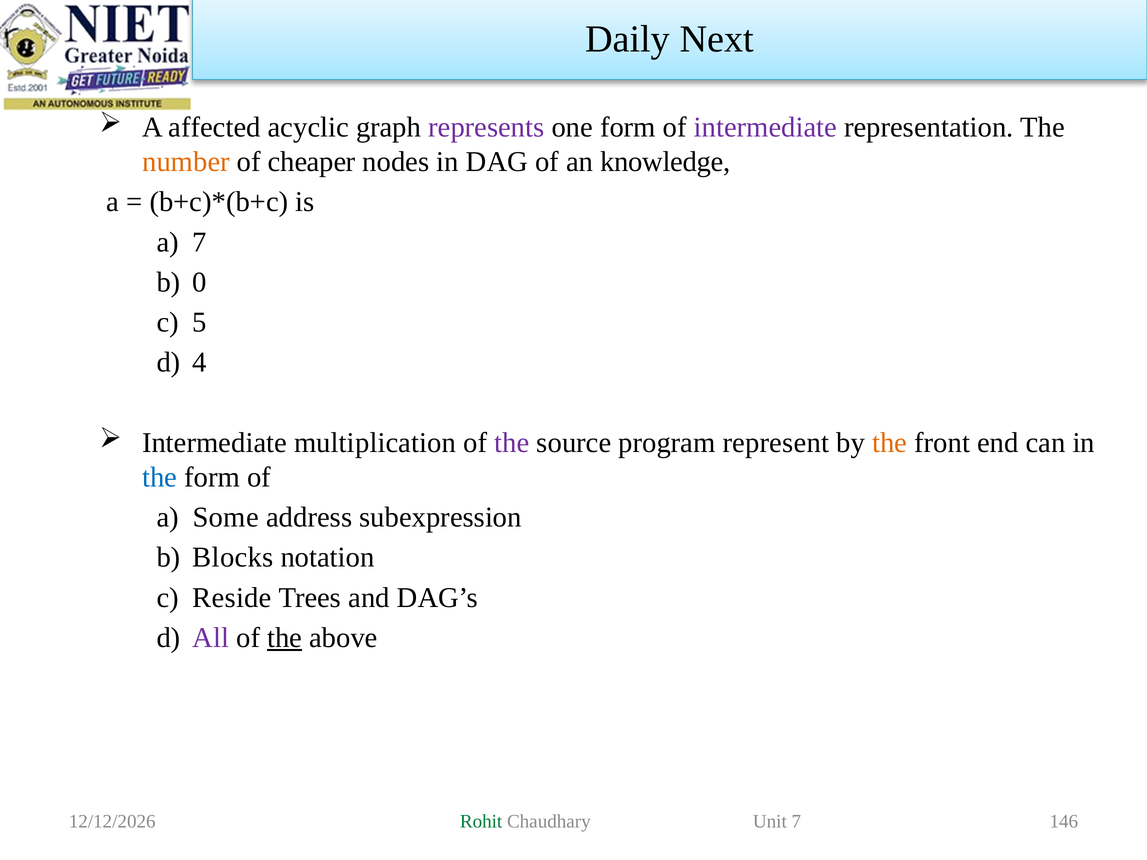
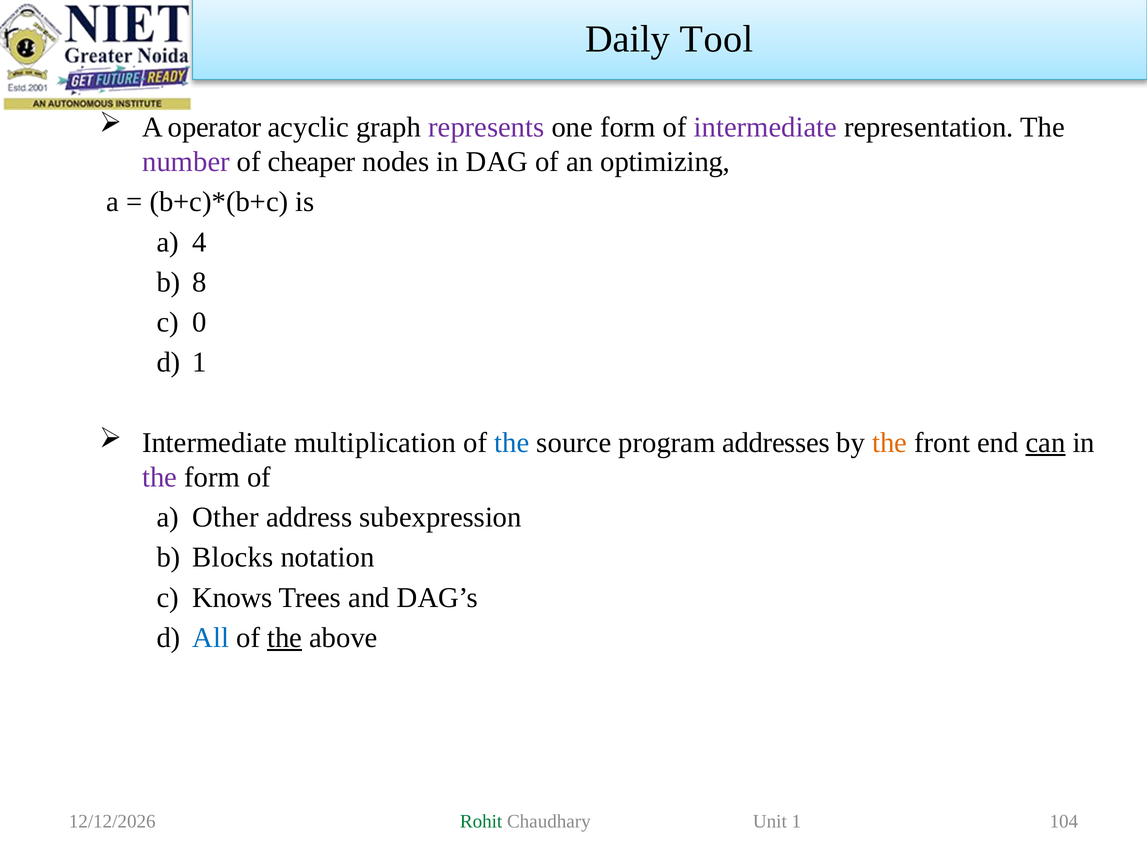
Next: Next -> Tool
affected: affected -> operator
number colour: orange -> purple
knowledge: knowledge -> optimizing
a 7: 7 -> 4
0: 0 -> 8
5: 5 -> 0
4 at (200, 363): 4 -> 1
the at (512, 443) colour: purple -> blue
represent: represent -> addresses
can underline: none -> present
the at (160, 477) colour: blue -> purple
Some: Some -> Other
Reside: Reside -> Knows
All colour: purple -> blue
Unit 7: 7 -> 1
146: 146 -> 104
